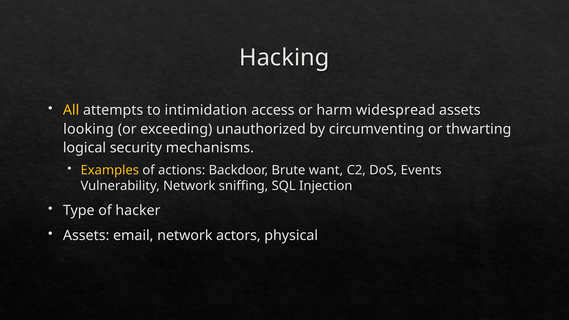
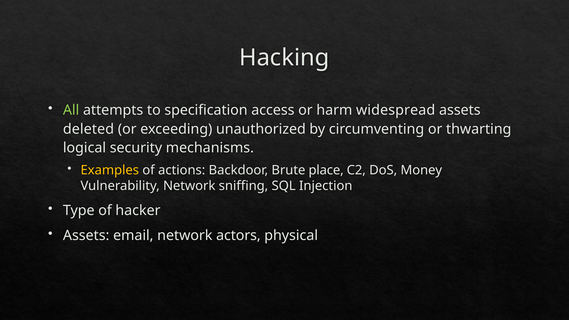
All colour: yellow -> light green
intimidation: intimidation -> specification
looking: looking -> deleted
want: want -> place
Events: Events -> Money
